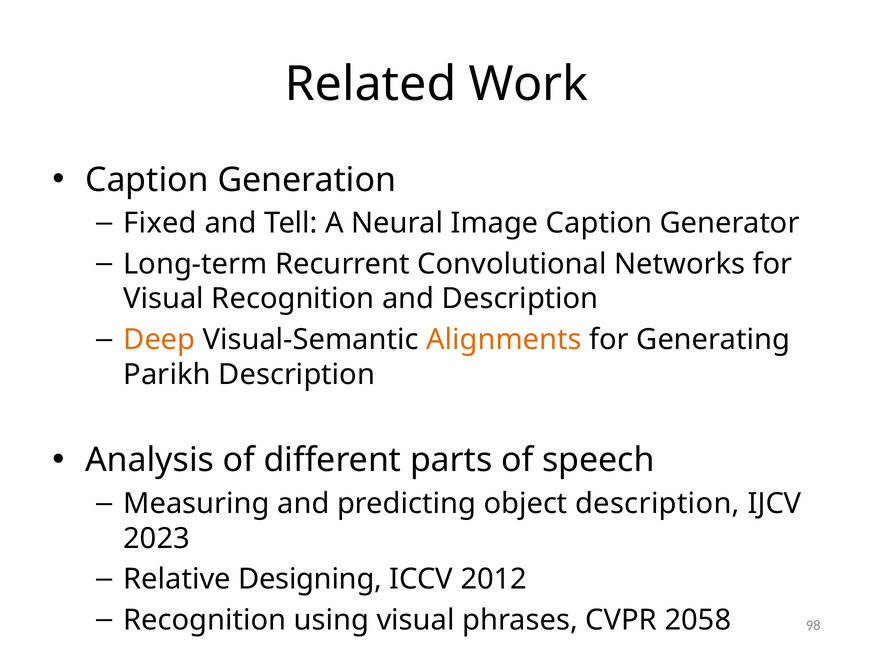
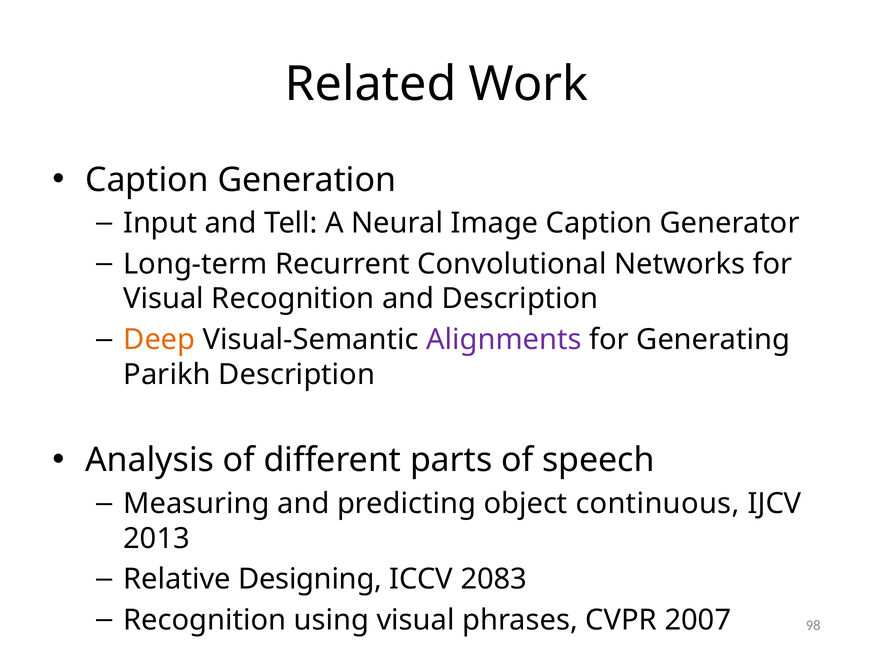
Fixed: Fixed -> Input
Alignments colour: orange -> purple
object description: description -> continuous
2023: 2023 -> 2013
2012: 2012 -> 2083
2058: 2058 -> 2007
